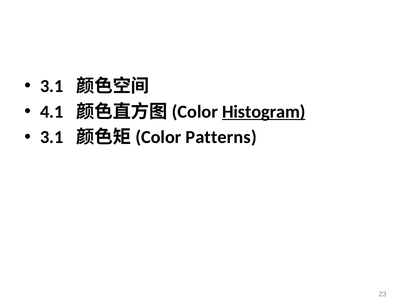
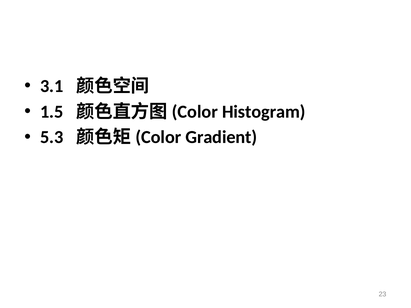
4.1: 4.1 -> 1.5
Histogram underline: present -> none
3.1 at (52, 137): 3.1 -> 5.3
Patterns: Patterns -> Gradient
